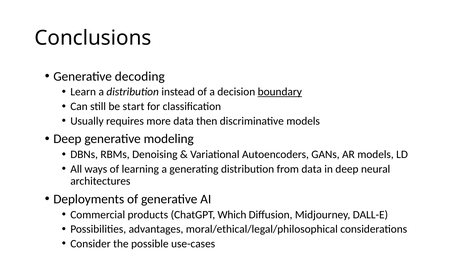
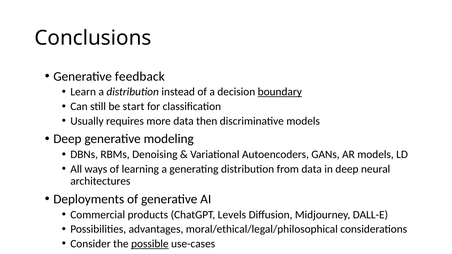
decoding: decoding -> feedback
Which: Which -> Levels
possible underline: none -> present
